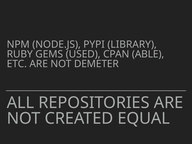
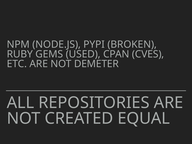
LIBRARY: LIBRARY -> BROKEN
ABLE: ABLE -> CVES
